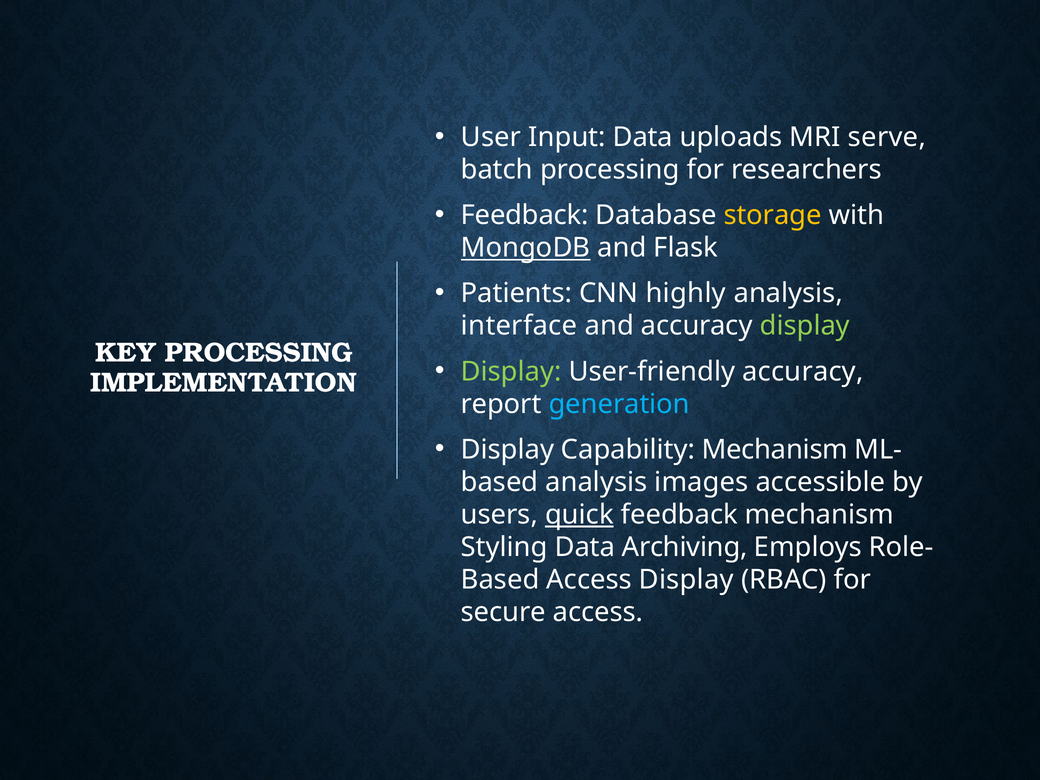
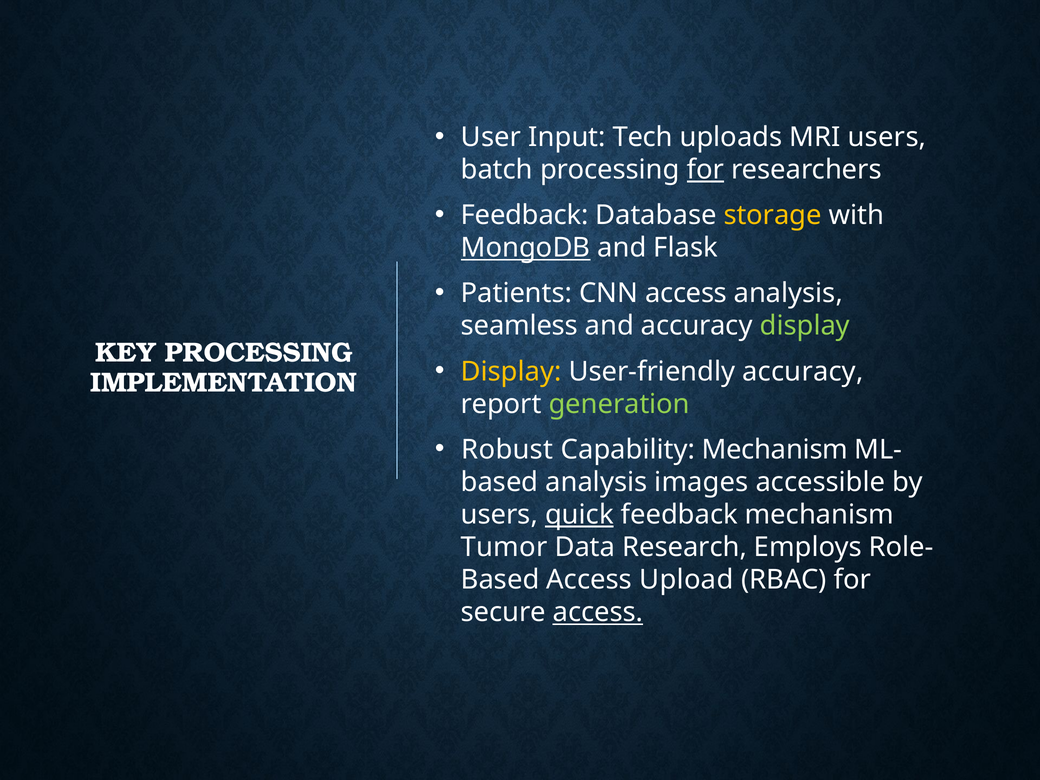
Input Data: Data -> Tech
MRI serve: serve -> users
for at (706, 170) underline: none -> present
CNN highly: highly -> access
interface: interface -> seamless
Display at (511, 371) colour: light green -> yellow
generation colour: light blue -> light green
Display at (507, 450): Display -> Robust
Styling: Styling -> Tumor
Archiving: Archiving -> Research
Access Display: Display -> Upload
access at (598, 612) underline: none -> present
